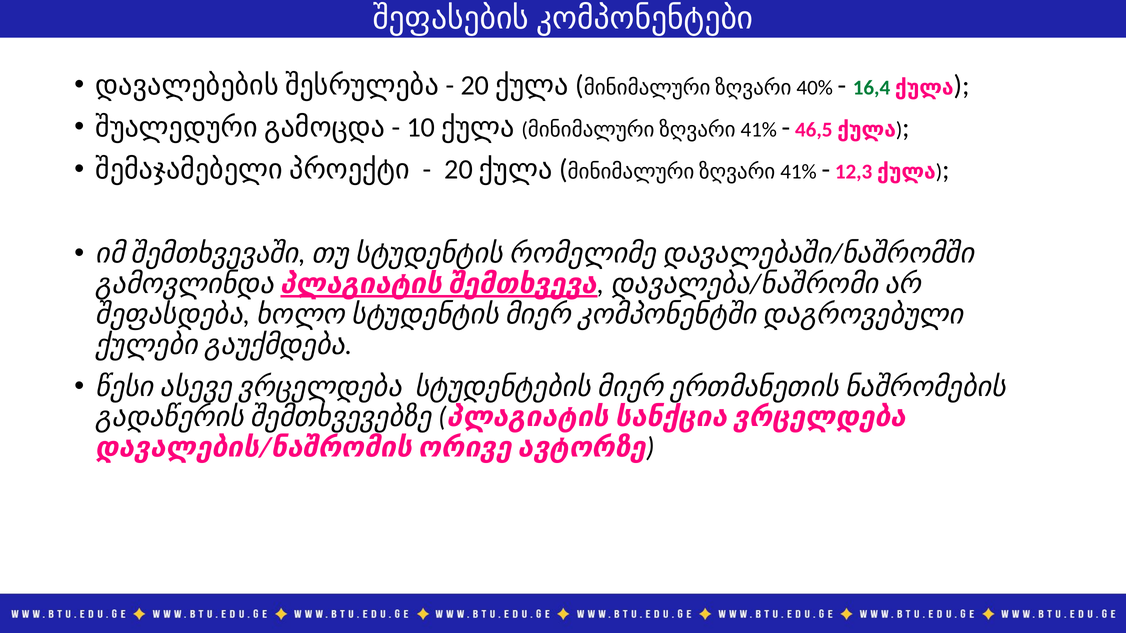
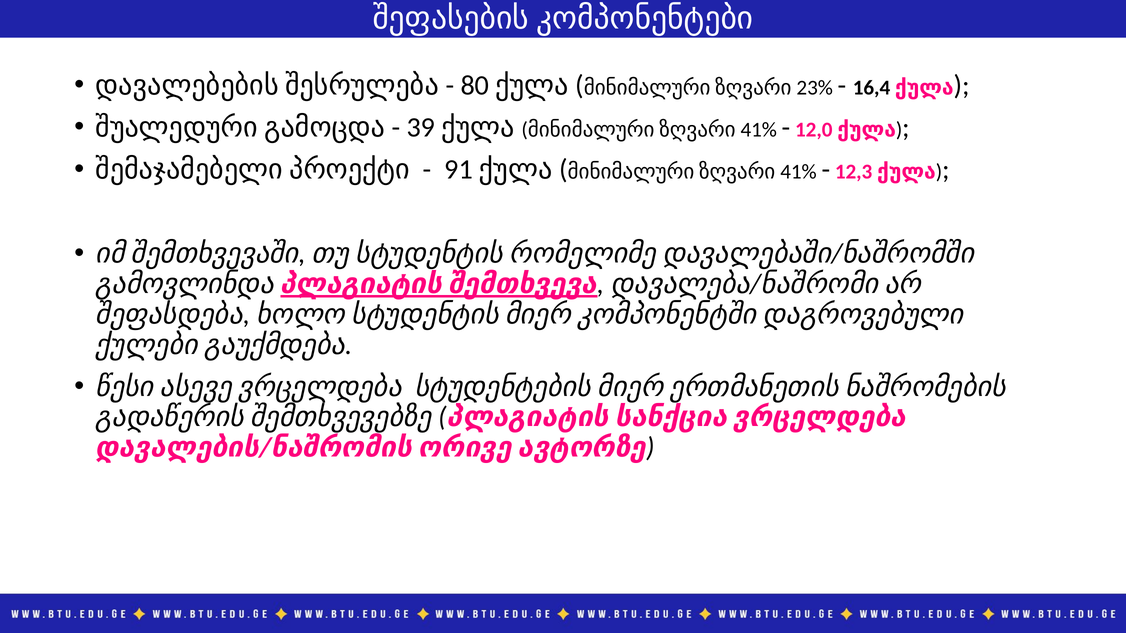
20 at (475, 85): 20 -> 80
40%: 40% -> 23%
16,4 colour: green -> black
10: 10 -> 39
46,5: 46,5 -> 12,0
20 at (459, 170): 20 -> 91
